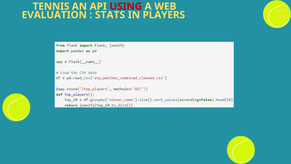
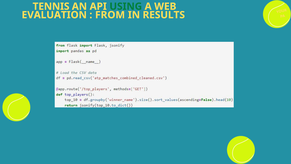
USING colour: red -> green
STATS: STATS -> FROM
PLAYERS: PLAYERS -> RESULTS
